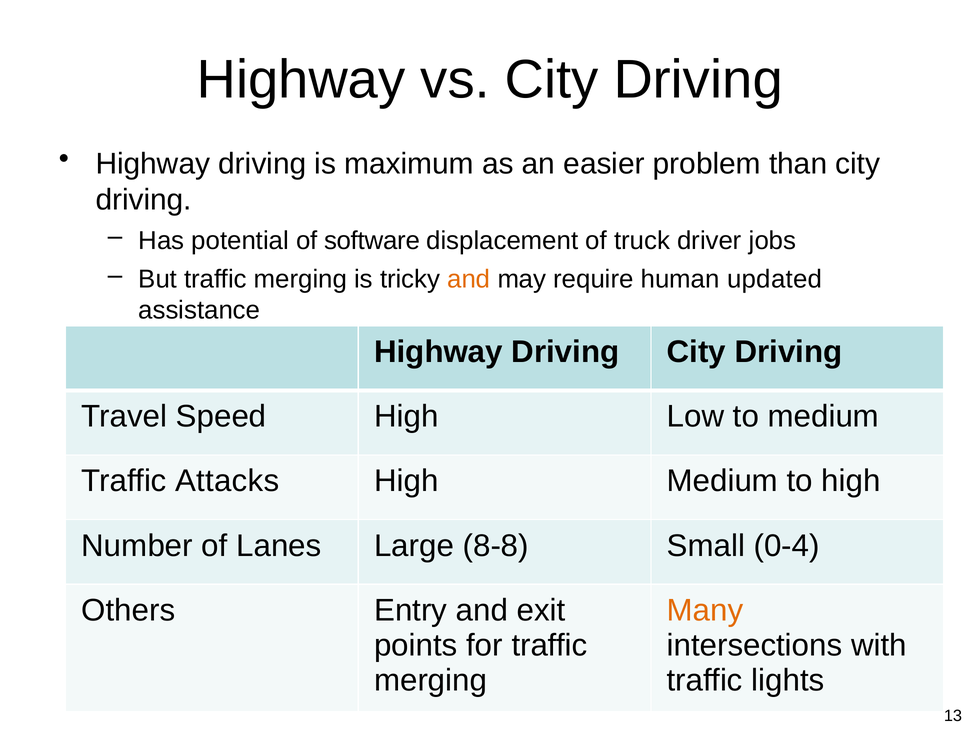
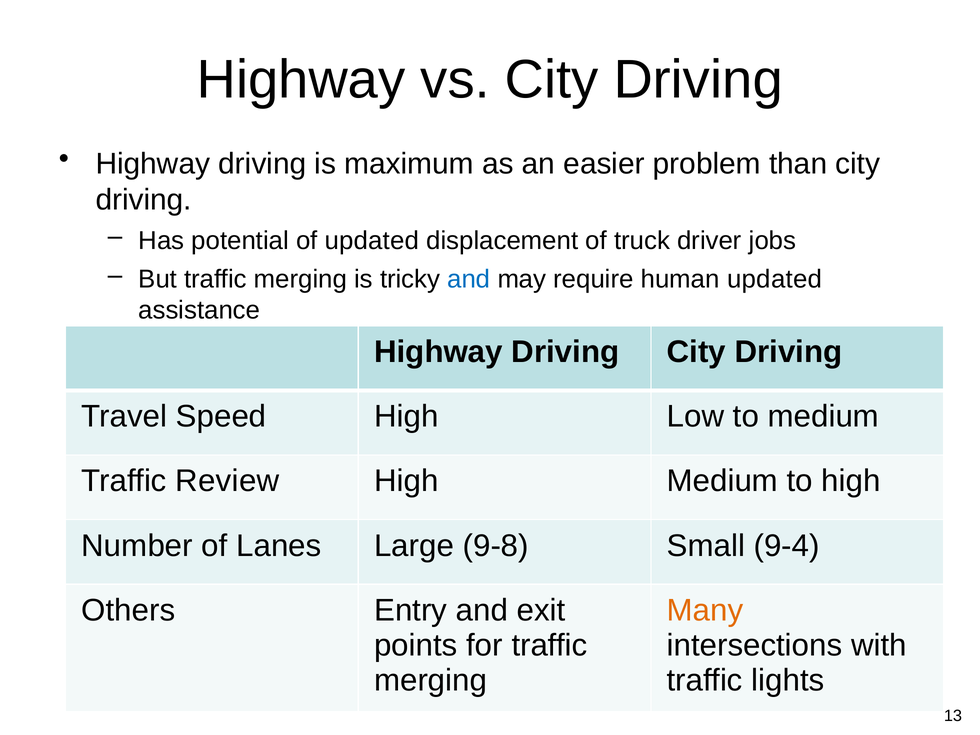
of software: software -> updated
and at (469, 279) colour: orange -> blue
Attacks: Attacks -> Review
8-8: 8-8 -> 9-8
0-4: 0-4 -> 9-4
